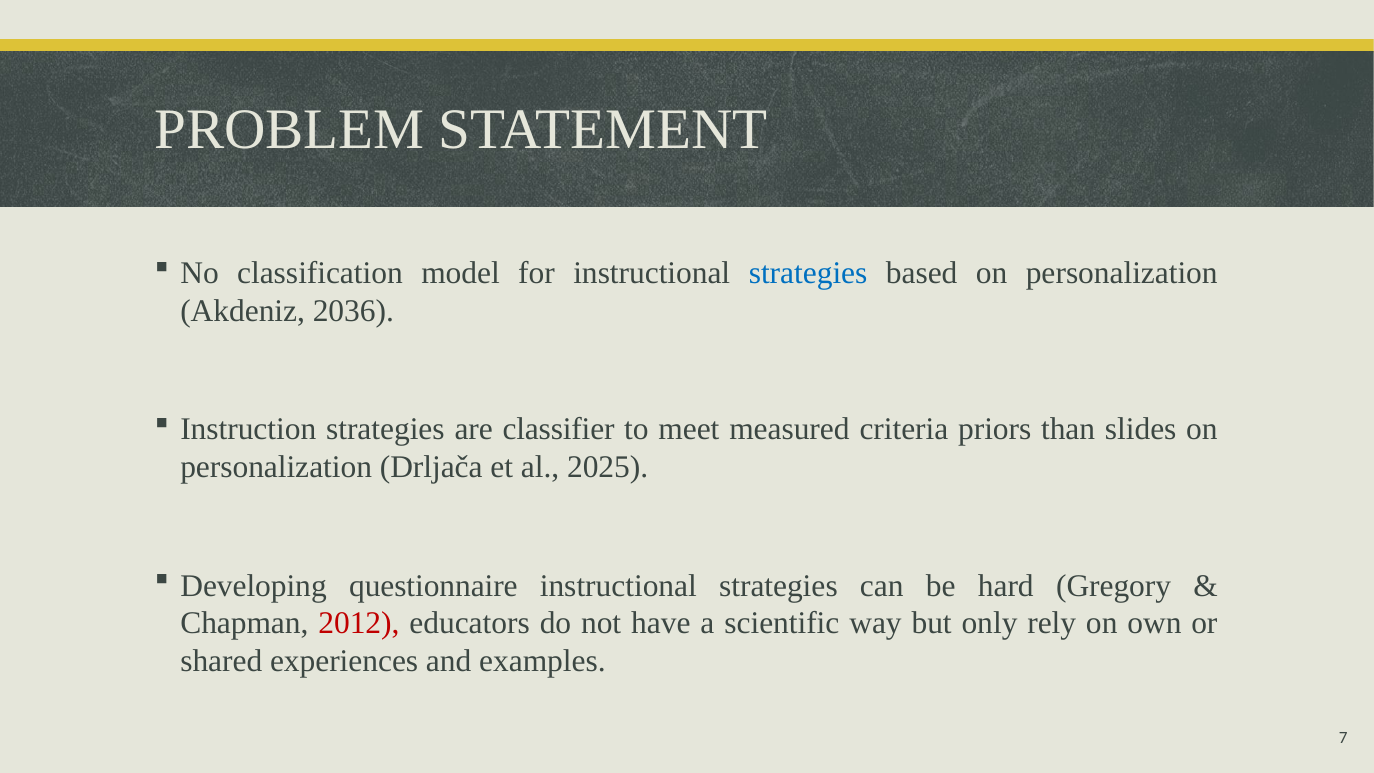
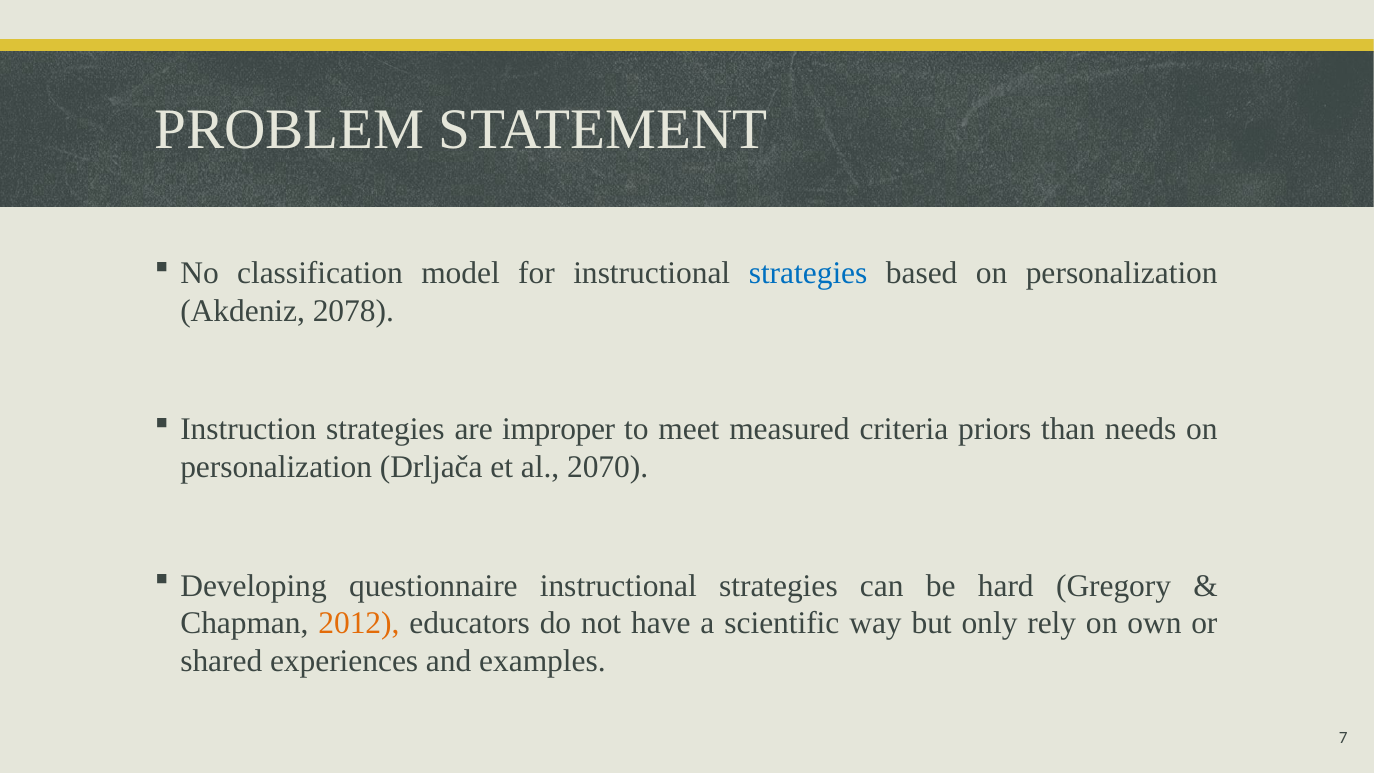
2036: 2036 -> 2078
classifier: classifier -> improper
slides: slides -> needs
2025: 2025 -> 2070
2012 colour: red -> orange
